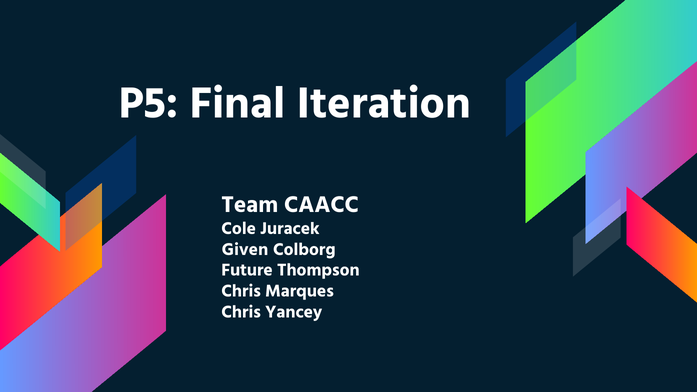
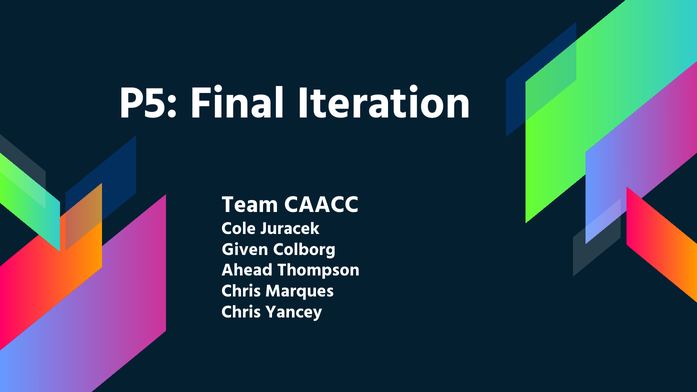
Future: Future -> Ahead
